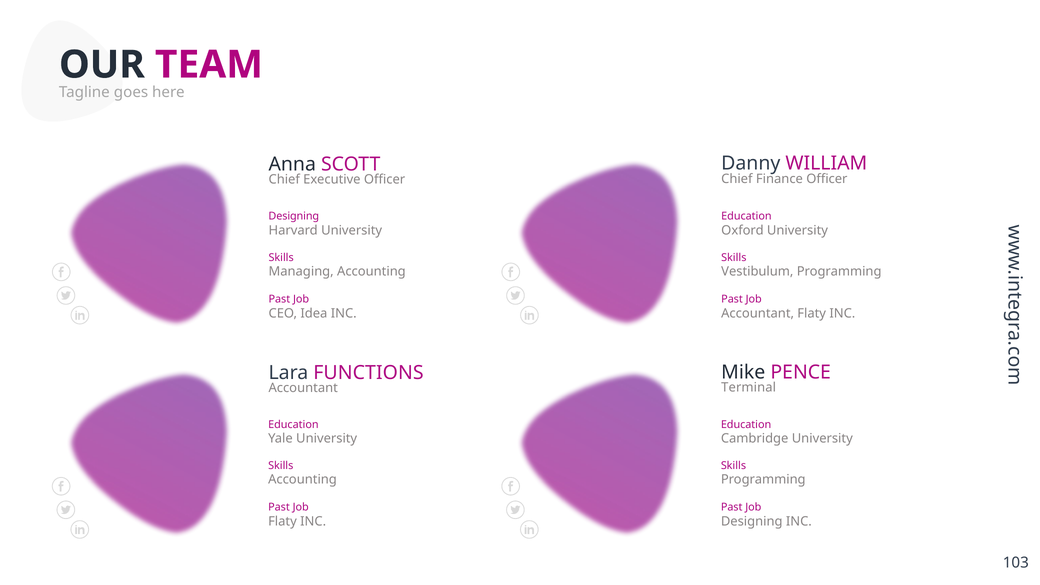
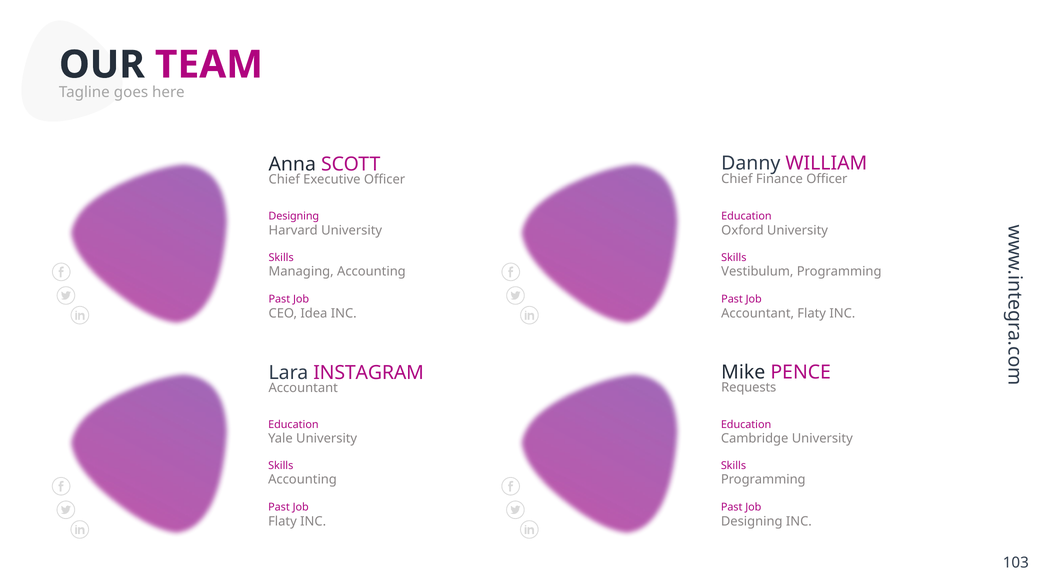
FUNCTIONS: FUNCTIONS -> INSTAGRAM
Terminal: Terminal -> Requests
